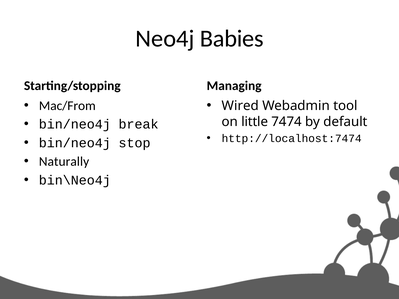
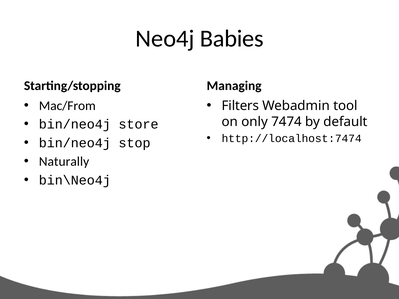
Wired: Wired -> Filters
break: break -> store
little: little -> only
